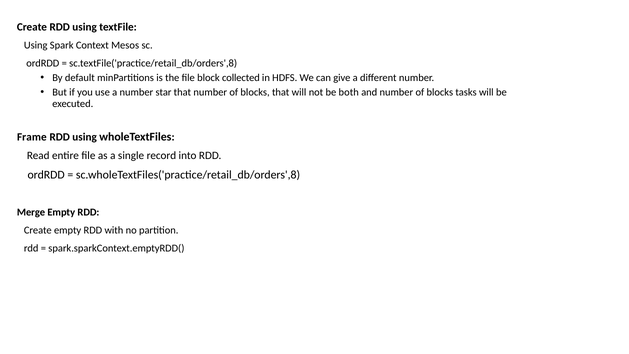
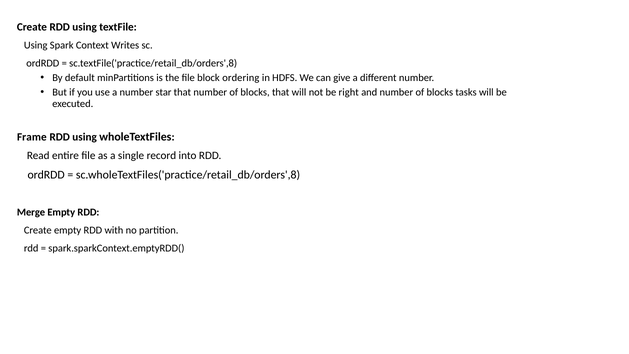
Mesos: Mesos -> Writes
collected: collected -> ordering
both: both -> right
